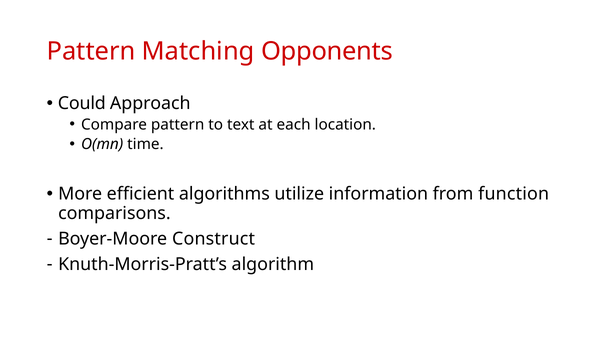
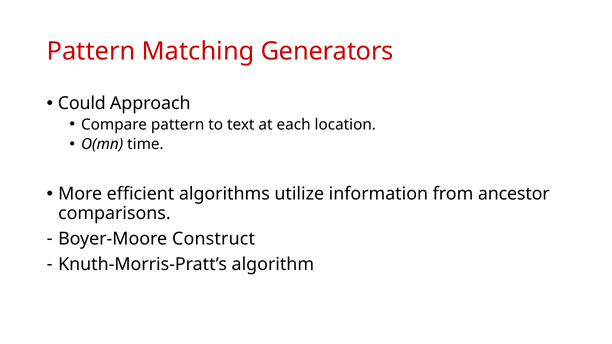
Opponents: Opponents -> Generators
function: function -> ancestor
